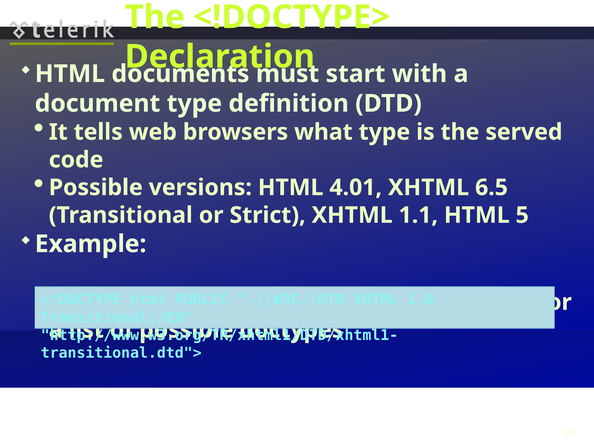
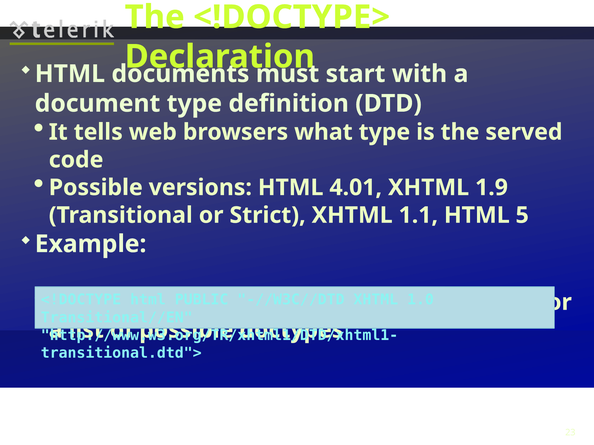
6.5: 6.5 -> 1.9
